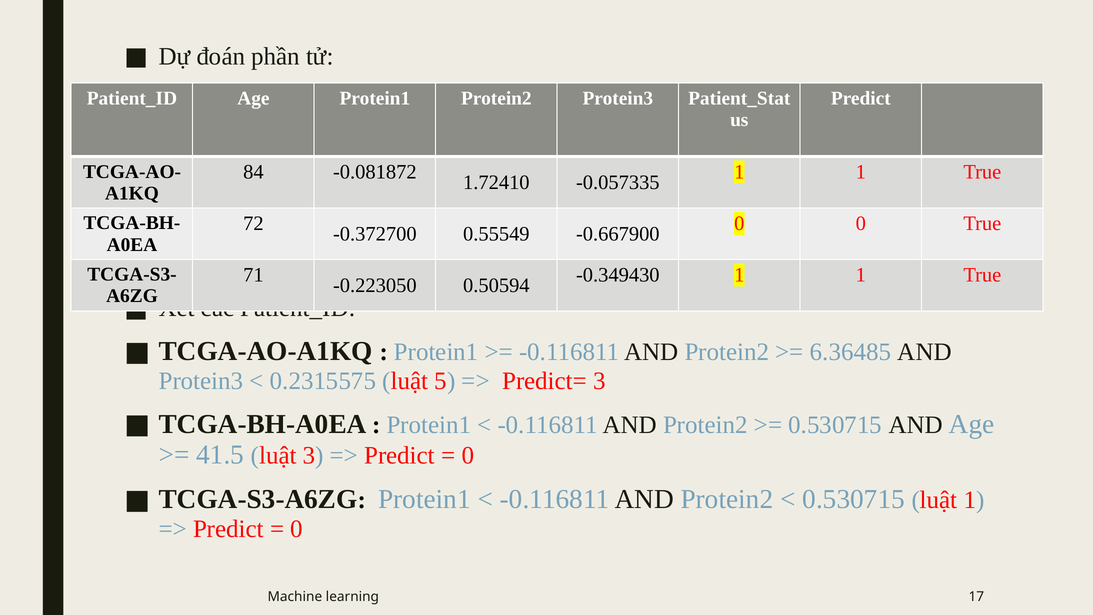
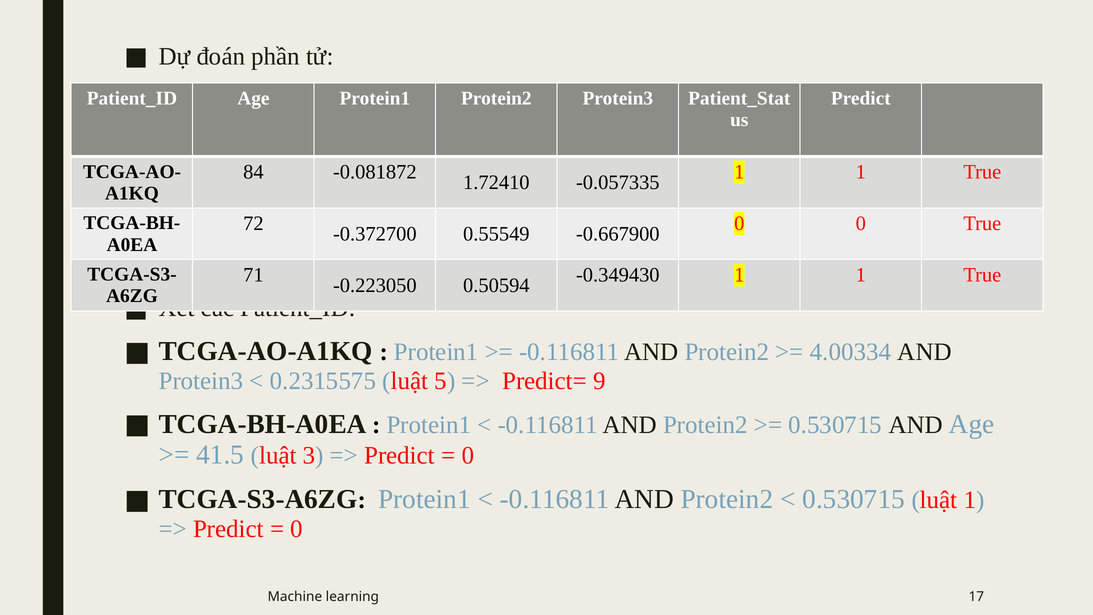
6.36485: 6.36485 -> 4.00334
Predict= 3: 3 -> 9
